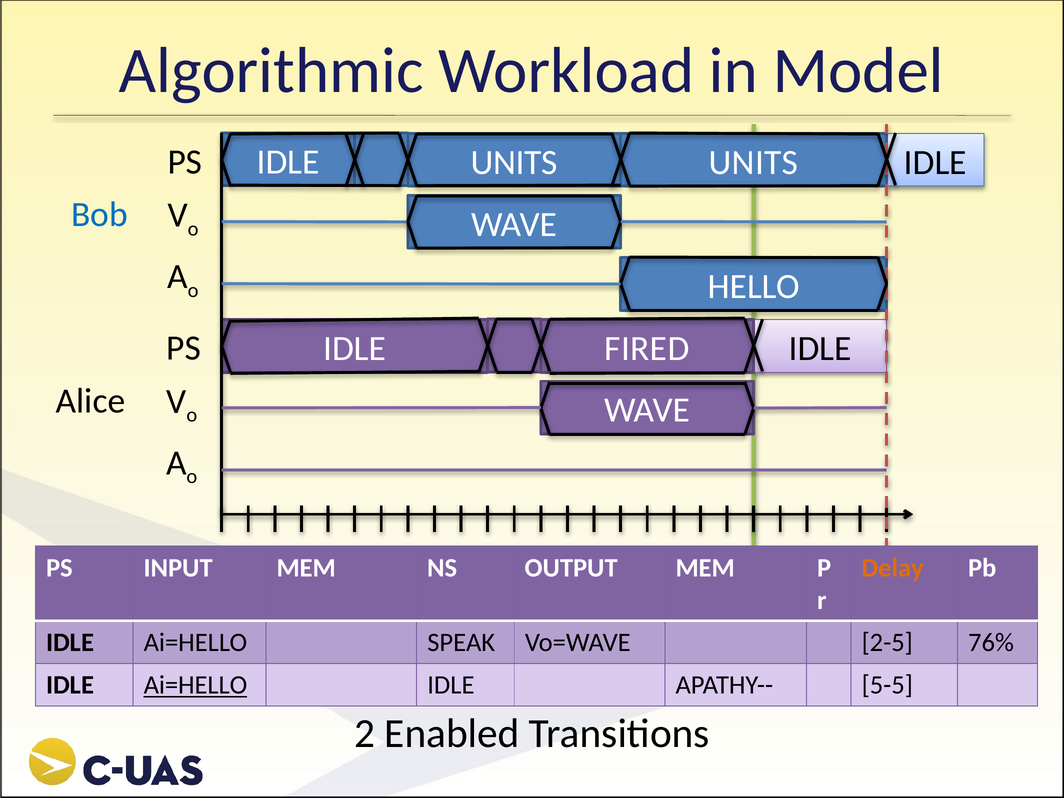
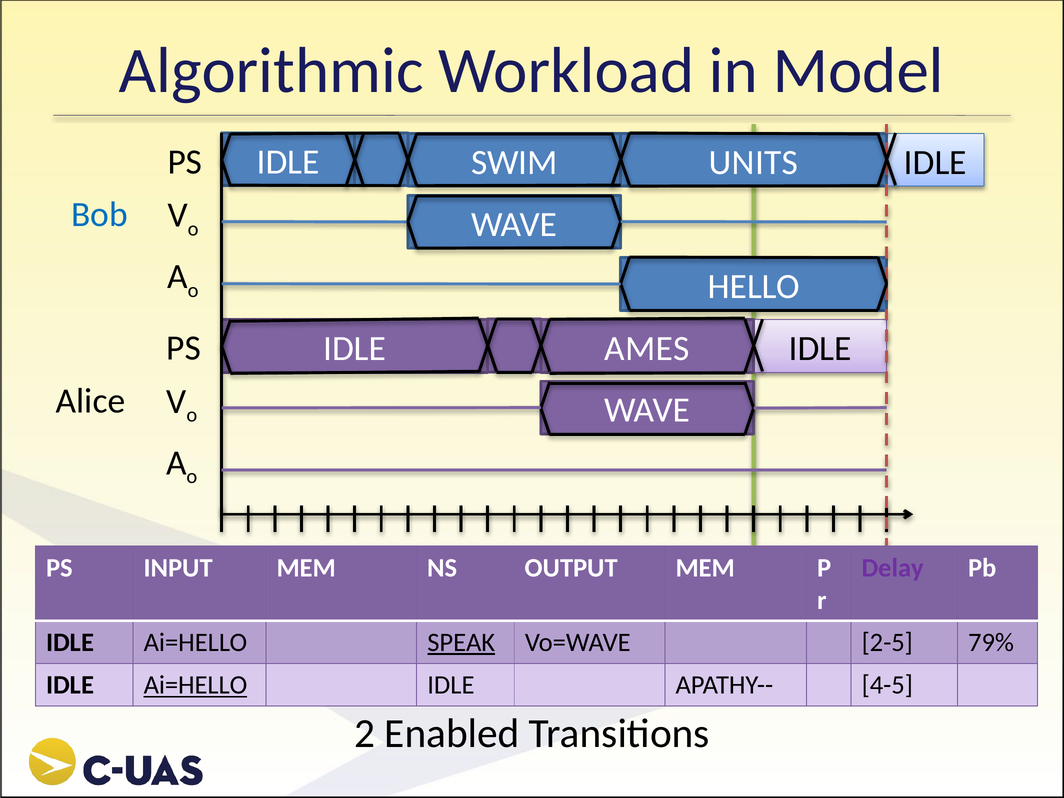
IDLE UNITS: UNITS -> SWIM
FIRED: FIRED -> AMES
Delay colour: orange -> purple
SPEAK underline: none -> present
76%: 76% -> 79%
5-5: 5-5 -> 4-5
